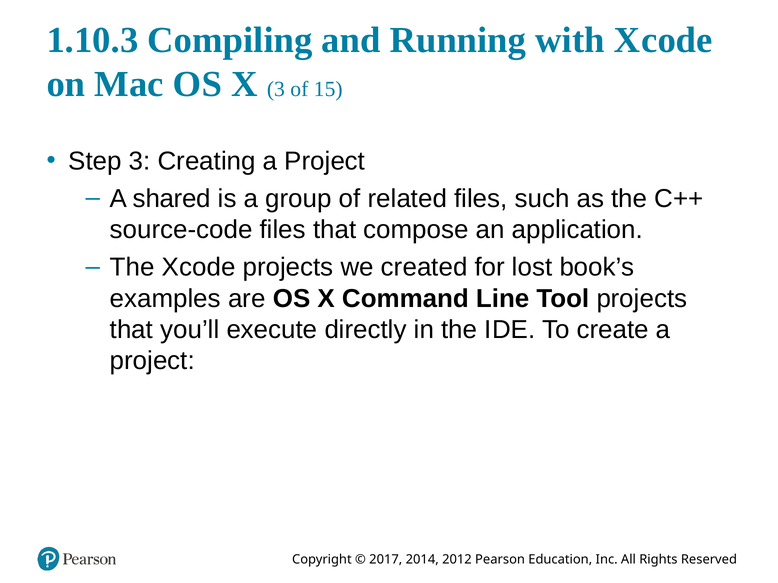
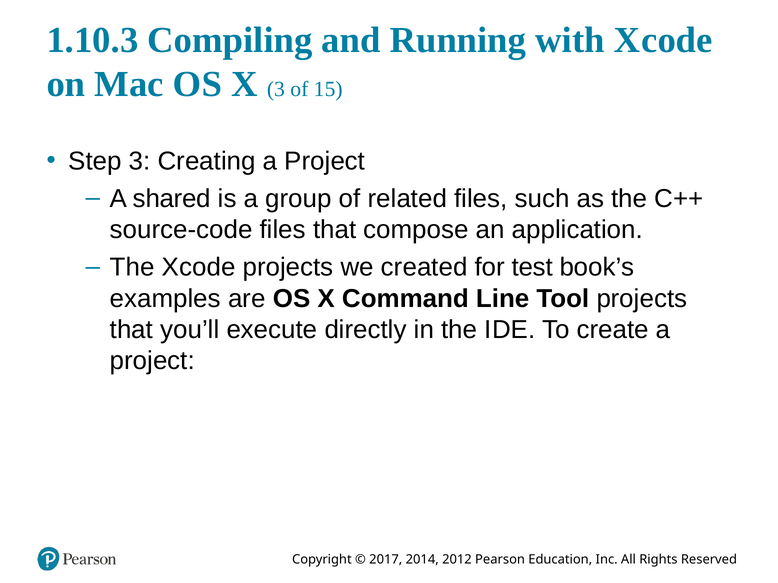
lost: lost -> test
